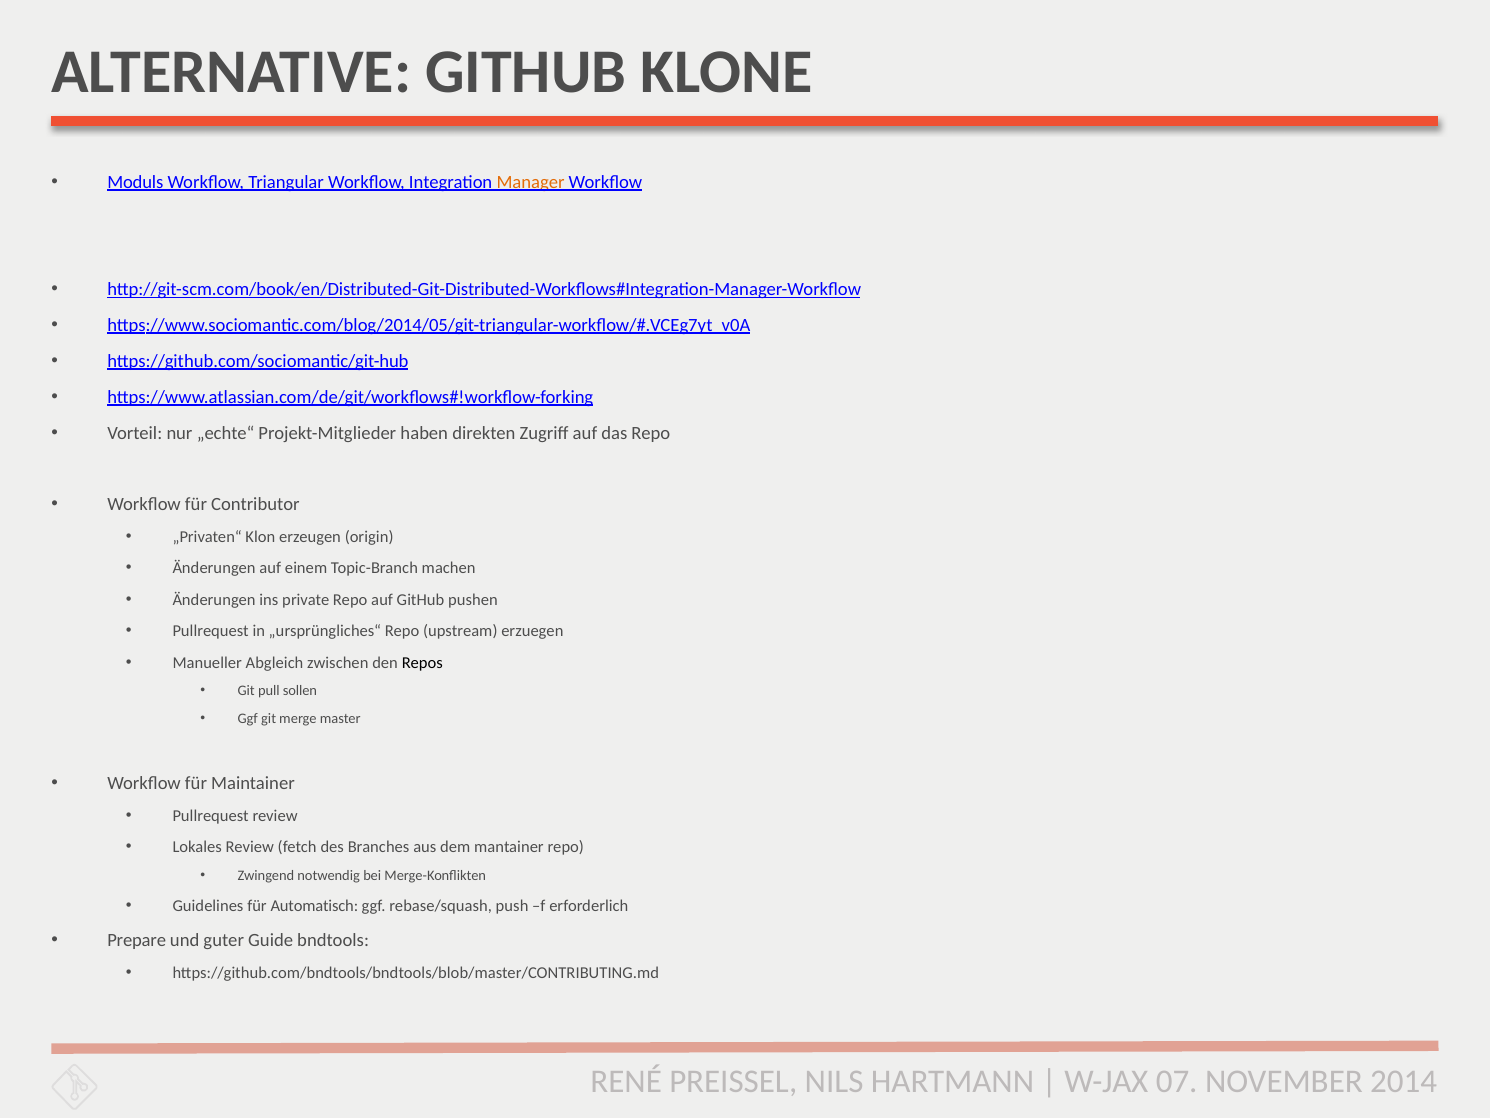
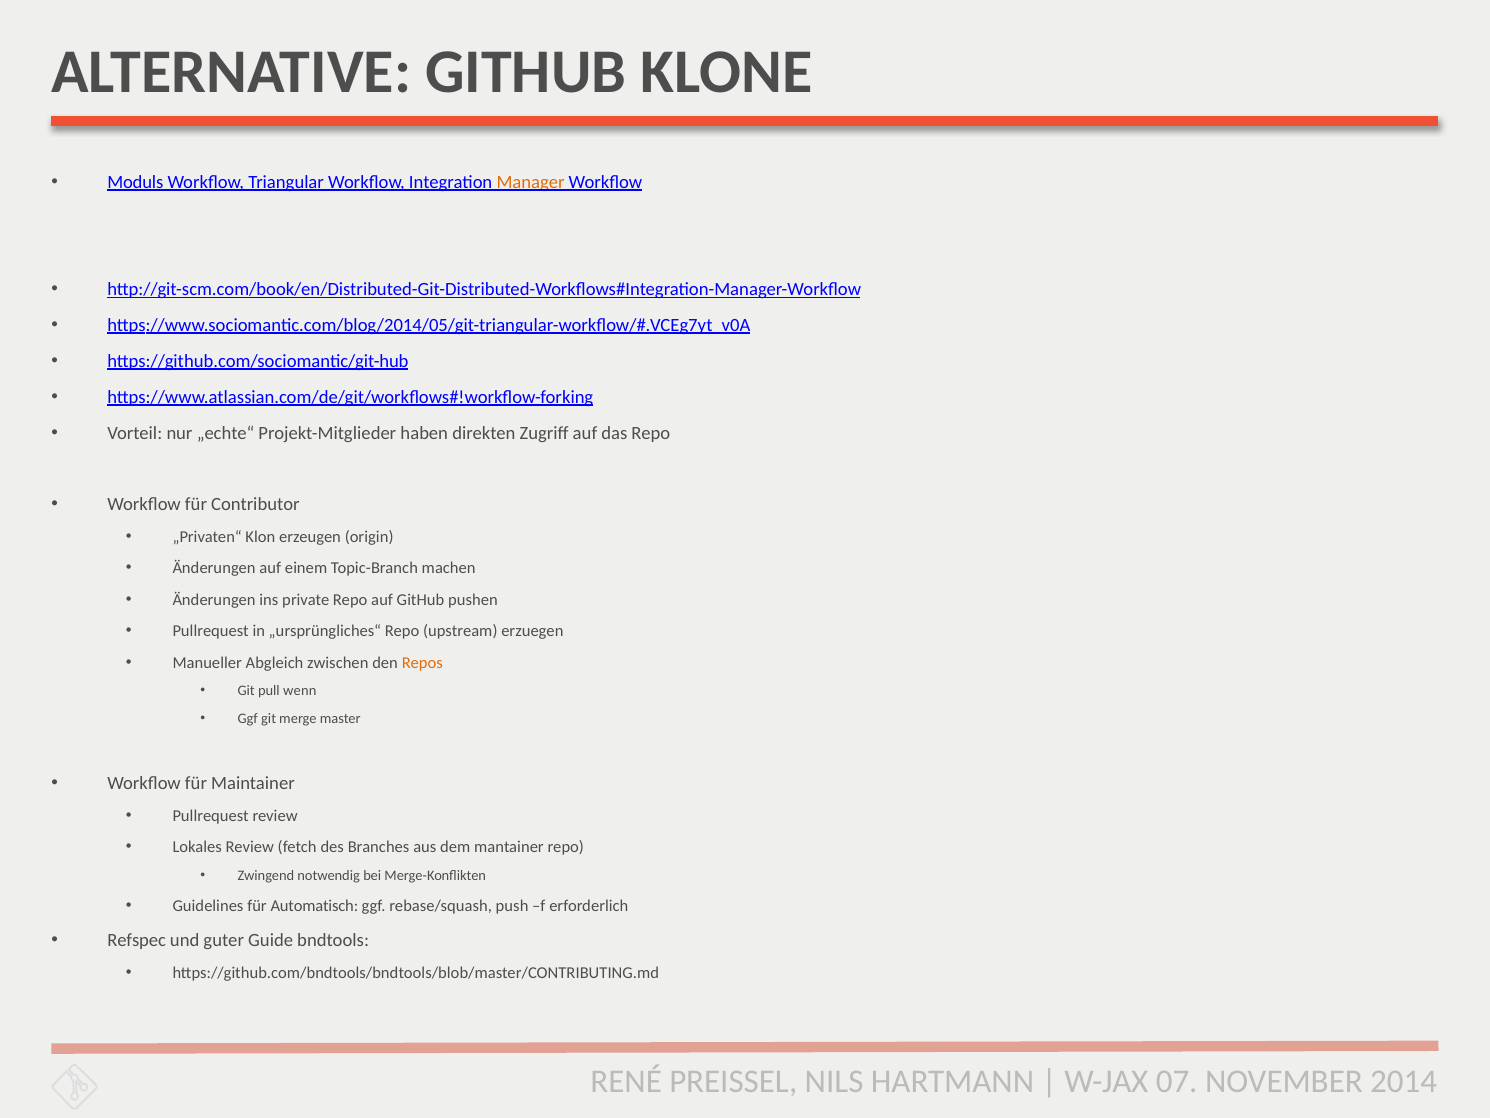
Repos colour: black -> orange
sollen: sollen -> wenn
Prepare: Prepare -> Refspec
